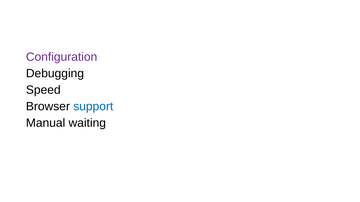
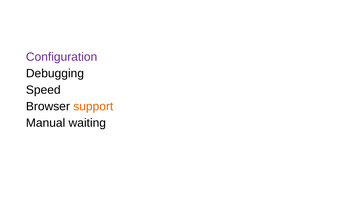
support colour: blue -> orange
